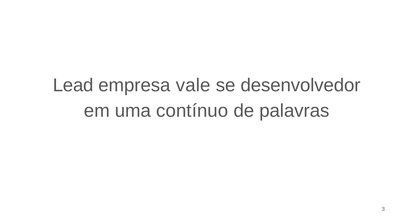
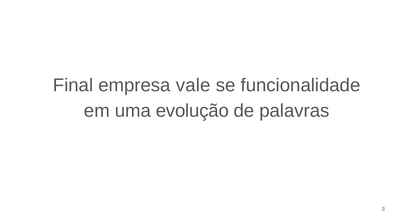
Lead: Lead -> Final
desenvolvedor: desenvolvedor -> funcionalidade
contínuo: contínuo -> evolução
